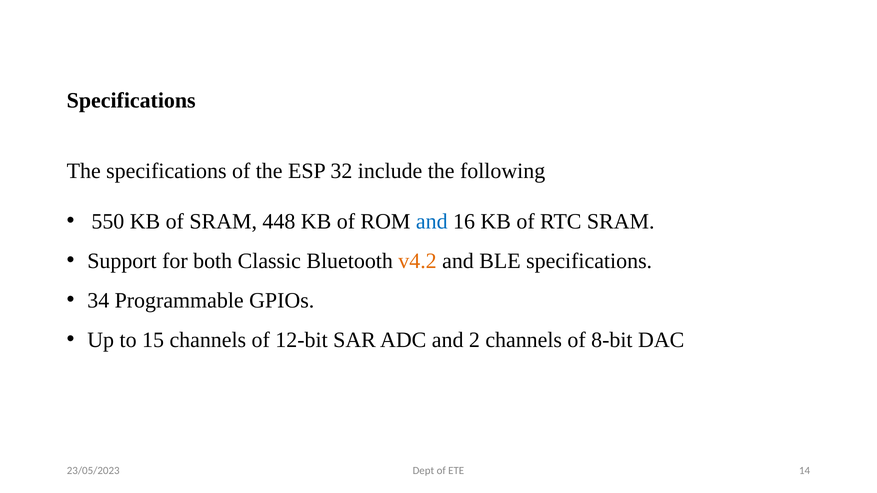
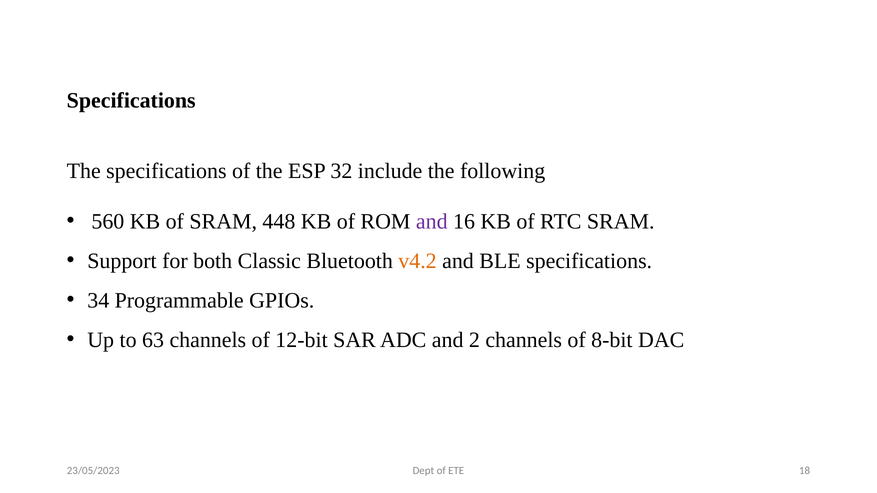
550: 550 -> 560
and at (432, 222) colour: blue -> purple
15: 15 -> 63
14: 14 -> 18
